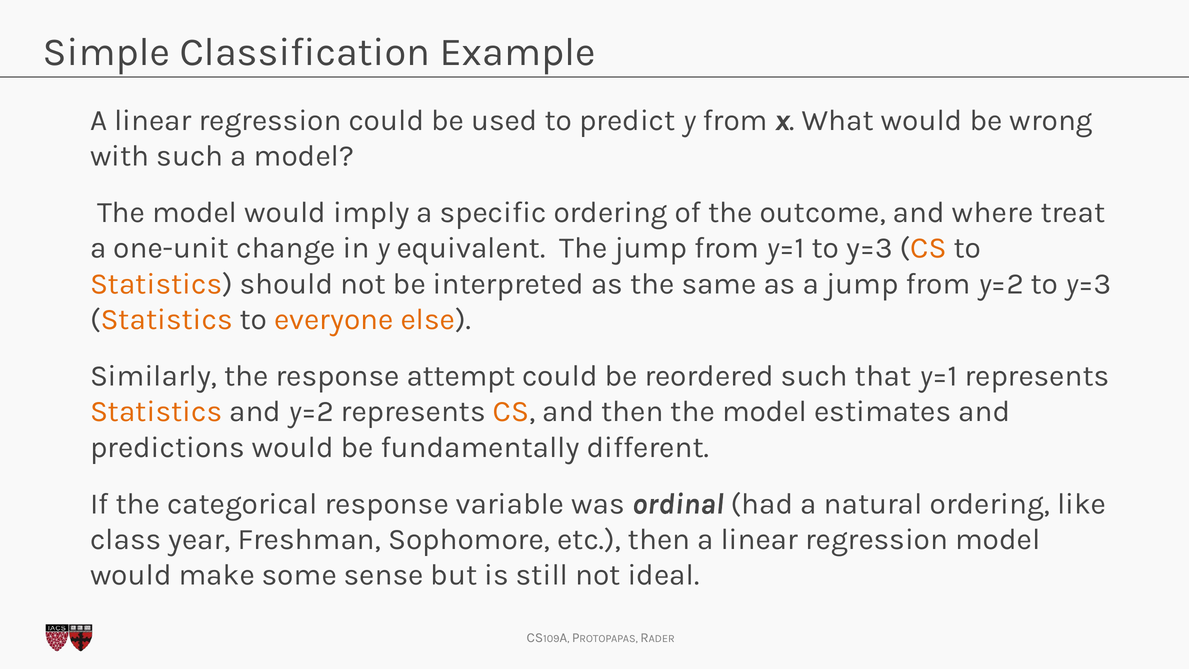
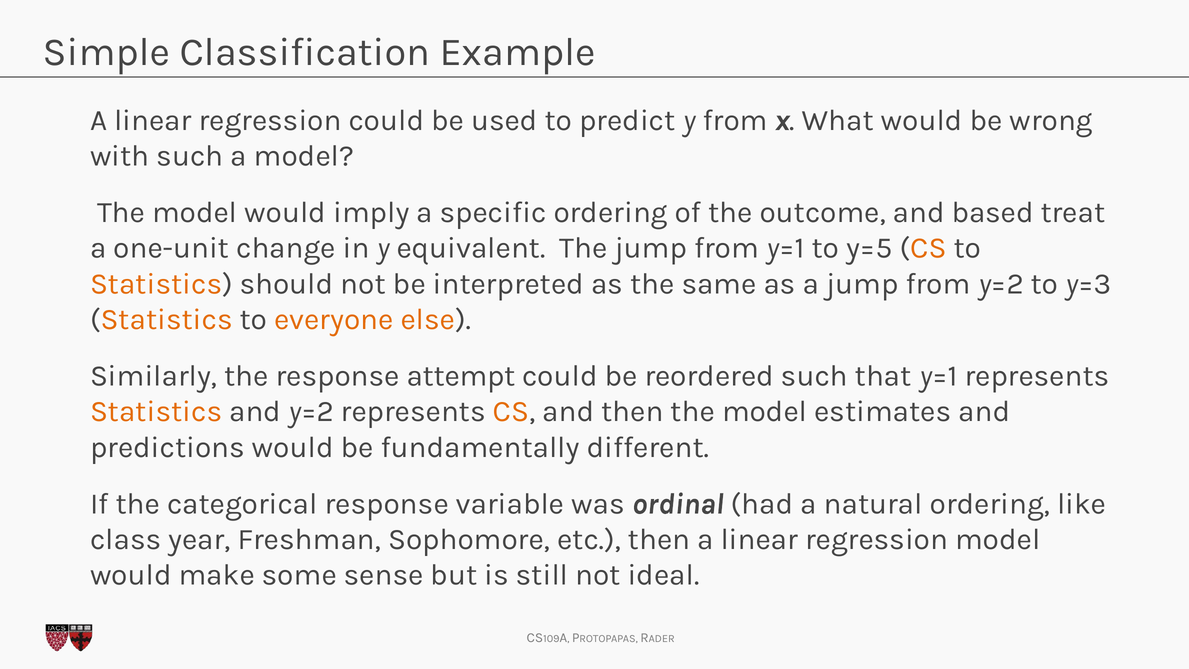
where: where -> based
y=1 to y=3: y=3 -> y=5
